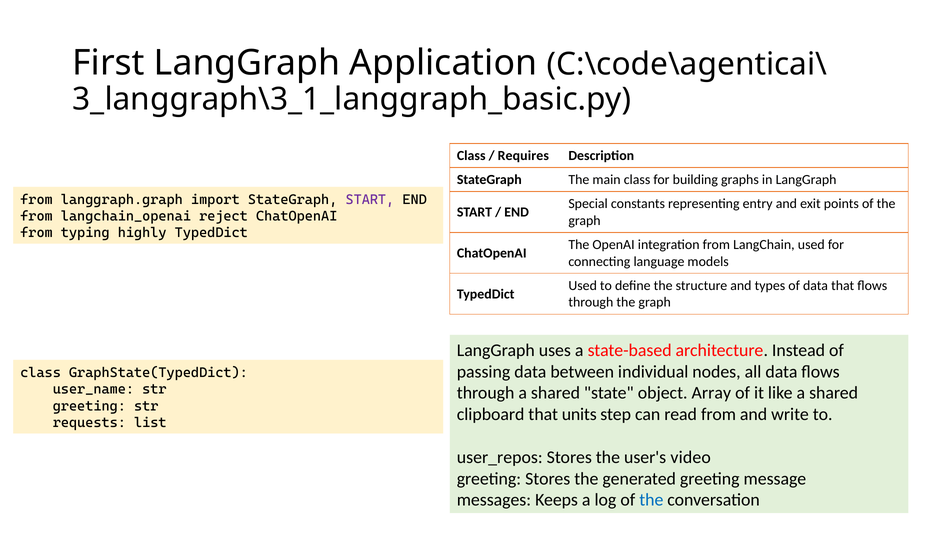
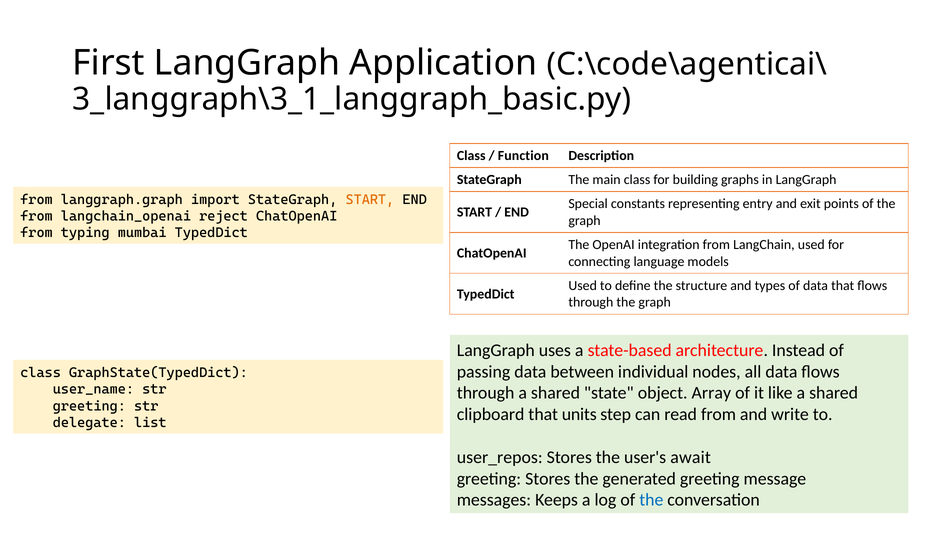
Requires: Requires -> Function
START at (370, 199) colour: purple -> orange
highly: highly -> mumbai
requests: requests -> delegate
video: video -> await
